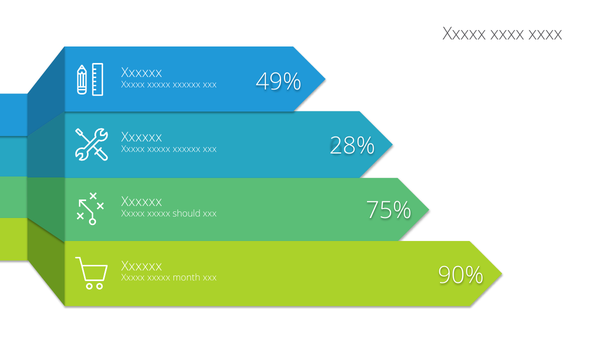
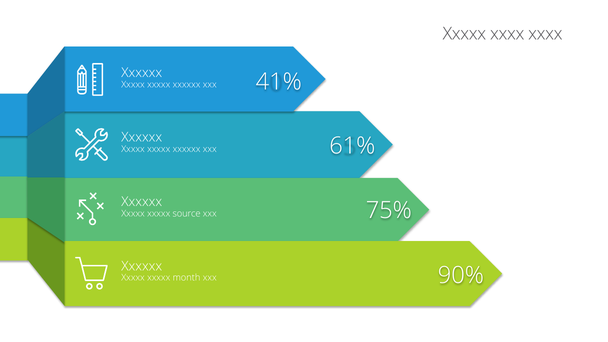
49%: 49% -> 41%
28%: 28% -> 61%
should: should -> source
